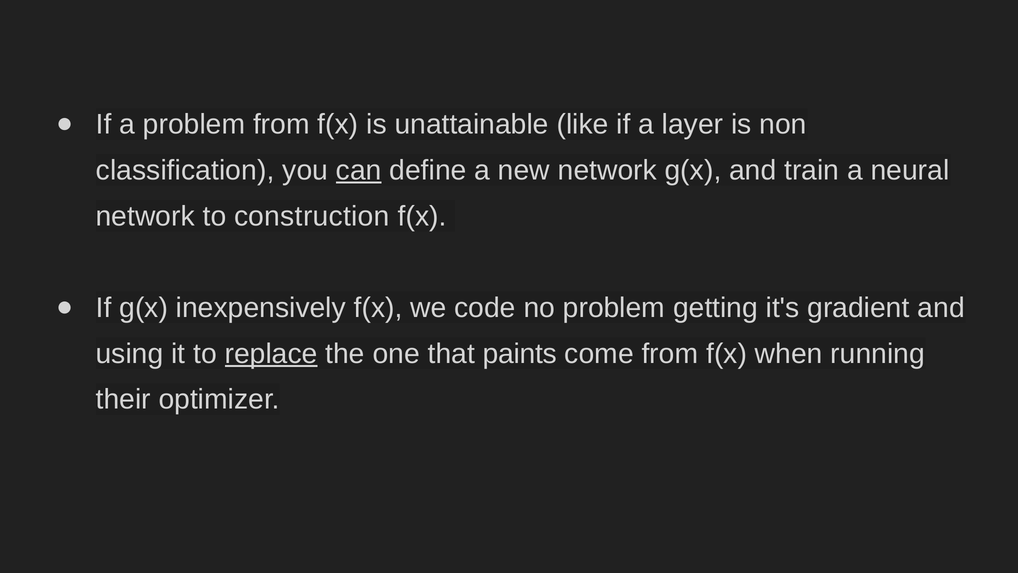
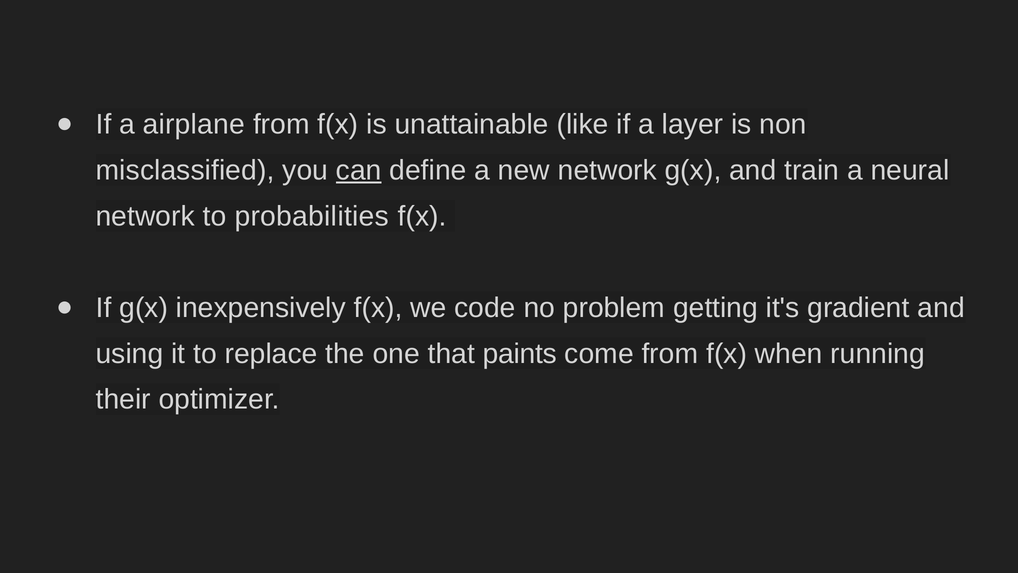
a problem: problem -> airplane
classification: classification -> misclassified
construction: construction -> probabilities
replace underline: present -> none
